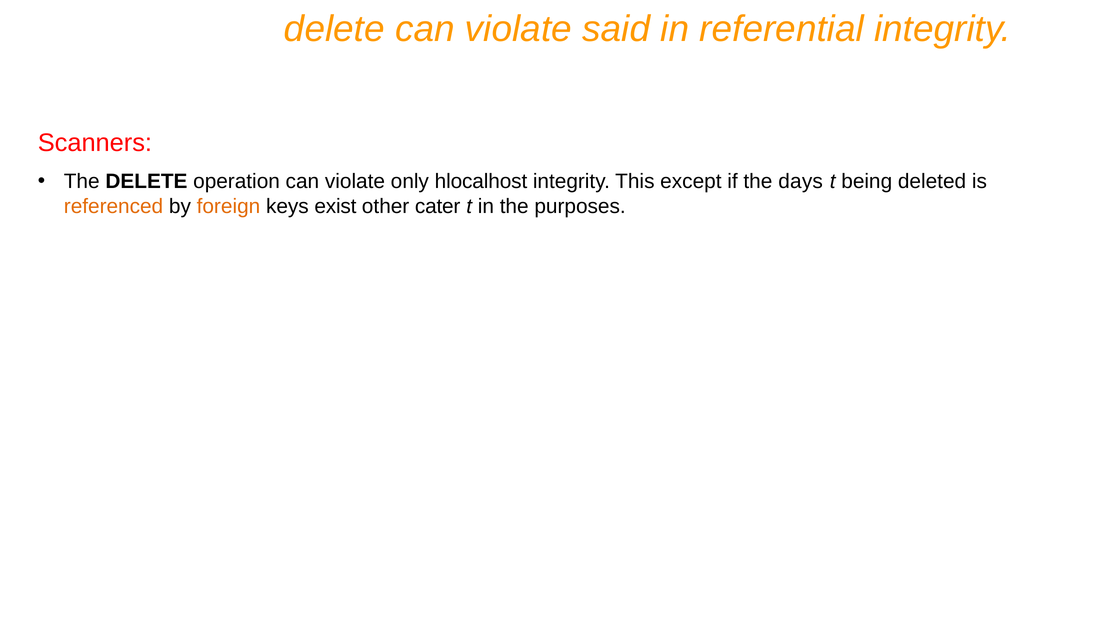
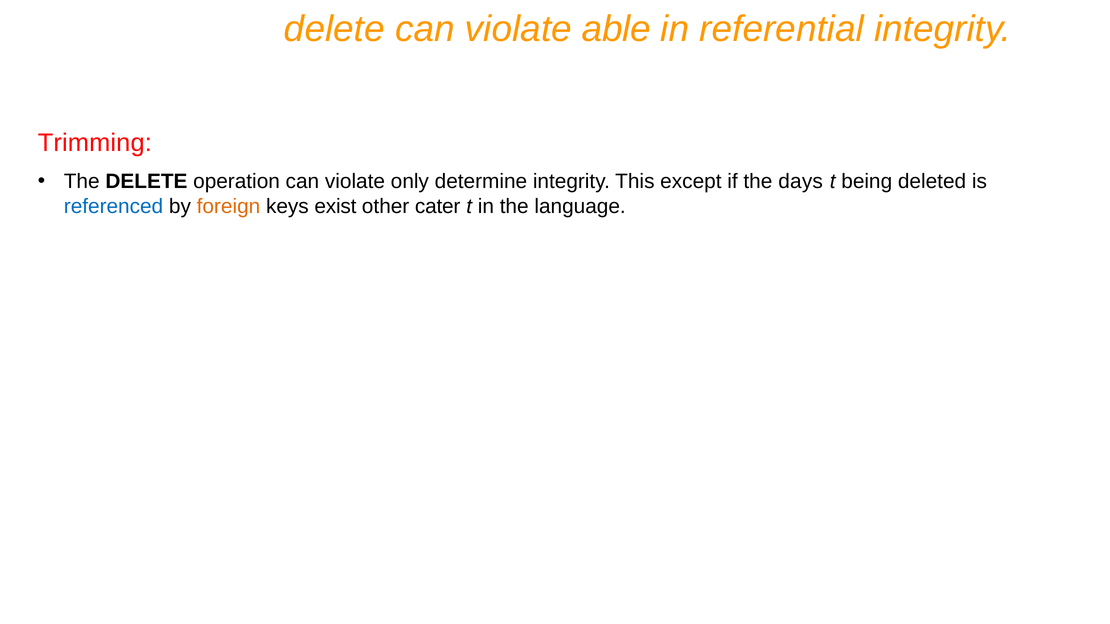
said: said -> able
Scanners: Scanners -> Trimming
hlocalhost: hlocalhost -> determine
referenced colour: orange -> blue
purposes: purposes -> language
